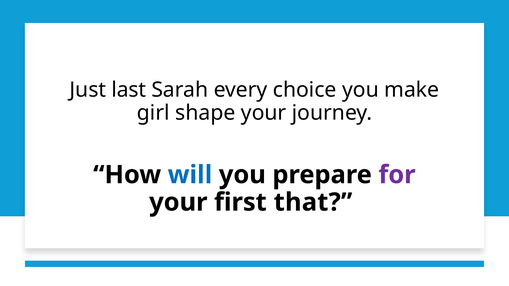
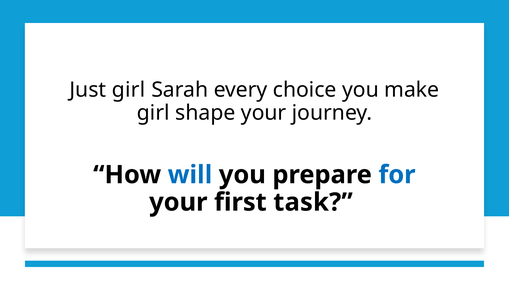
Just last: last -> girl
for colour: purple -> blue
that: that -> task
